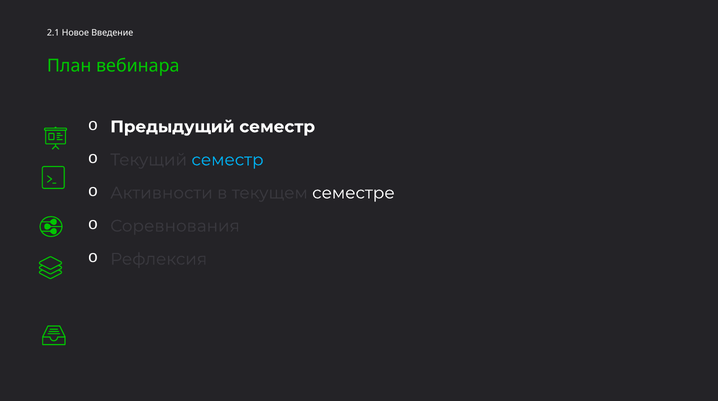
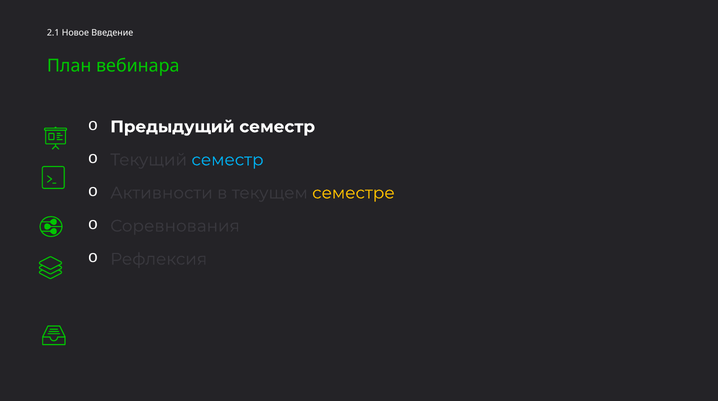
семестре colour: white -> yellow
